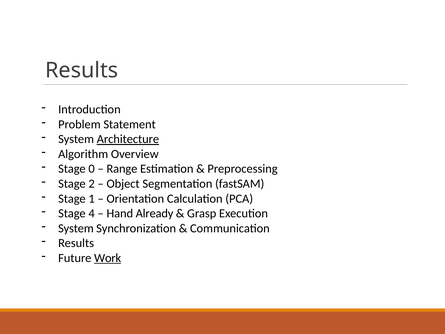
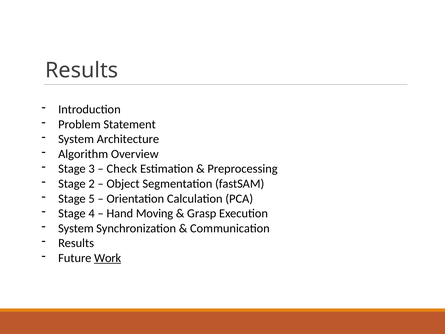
Architecture underline: present -> none
0: 0 -> 3
Range: Range -> Check
1: 1 -> 5
Already: Already -> Moving
